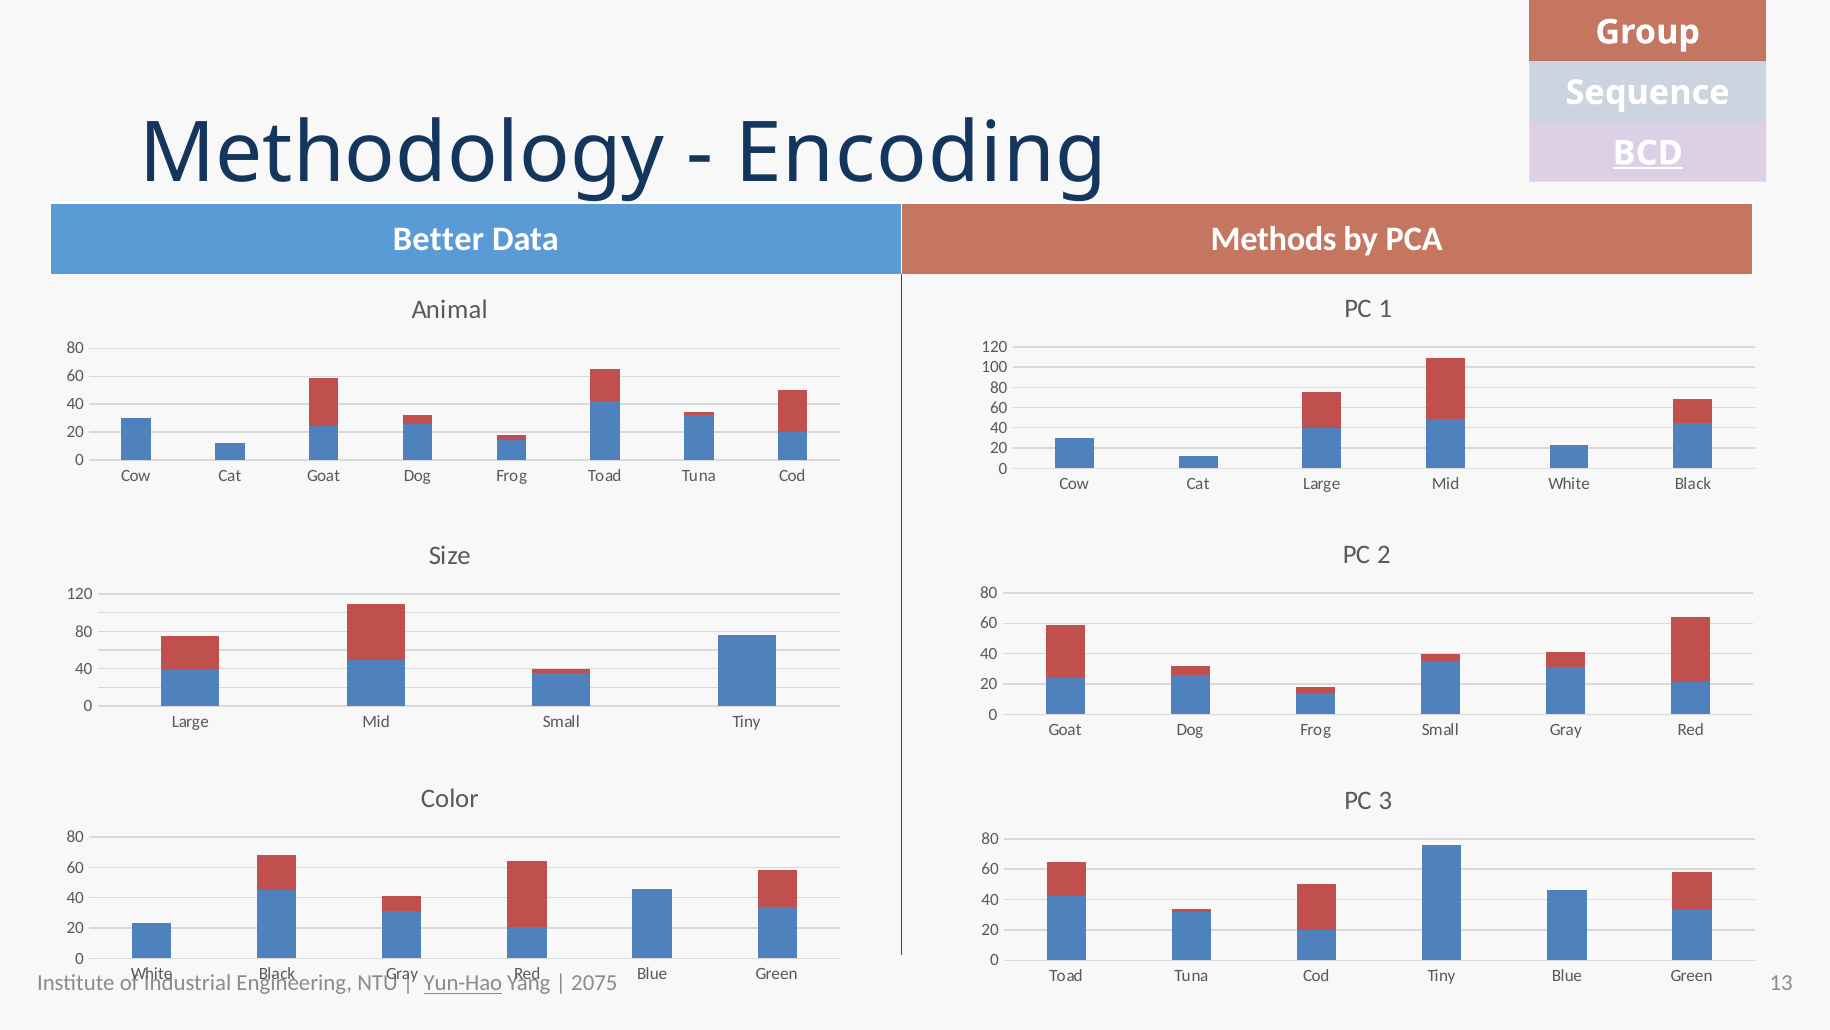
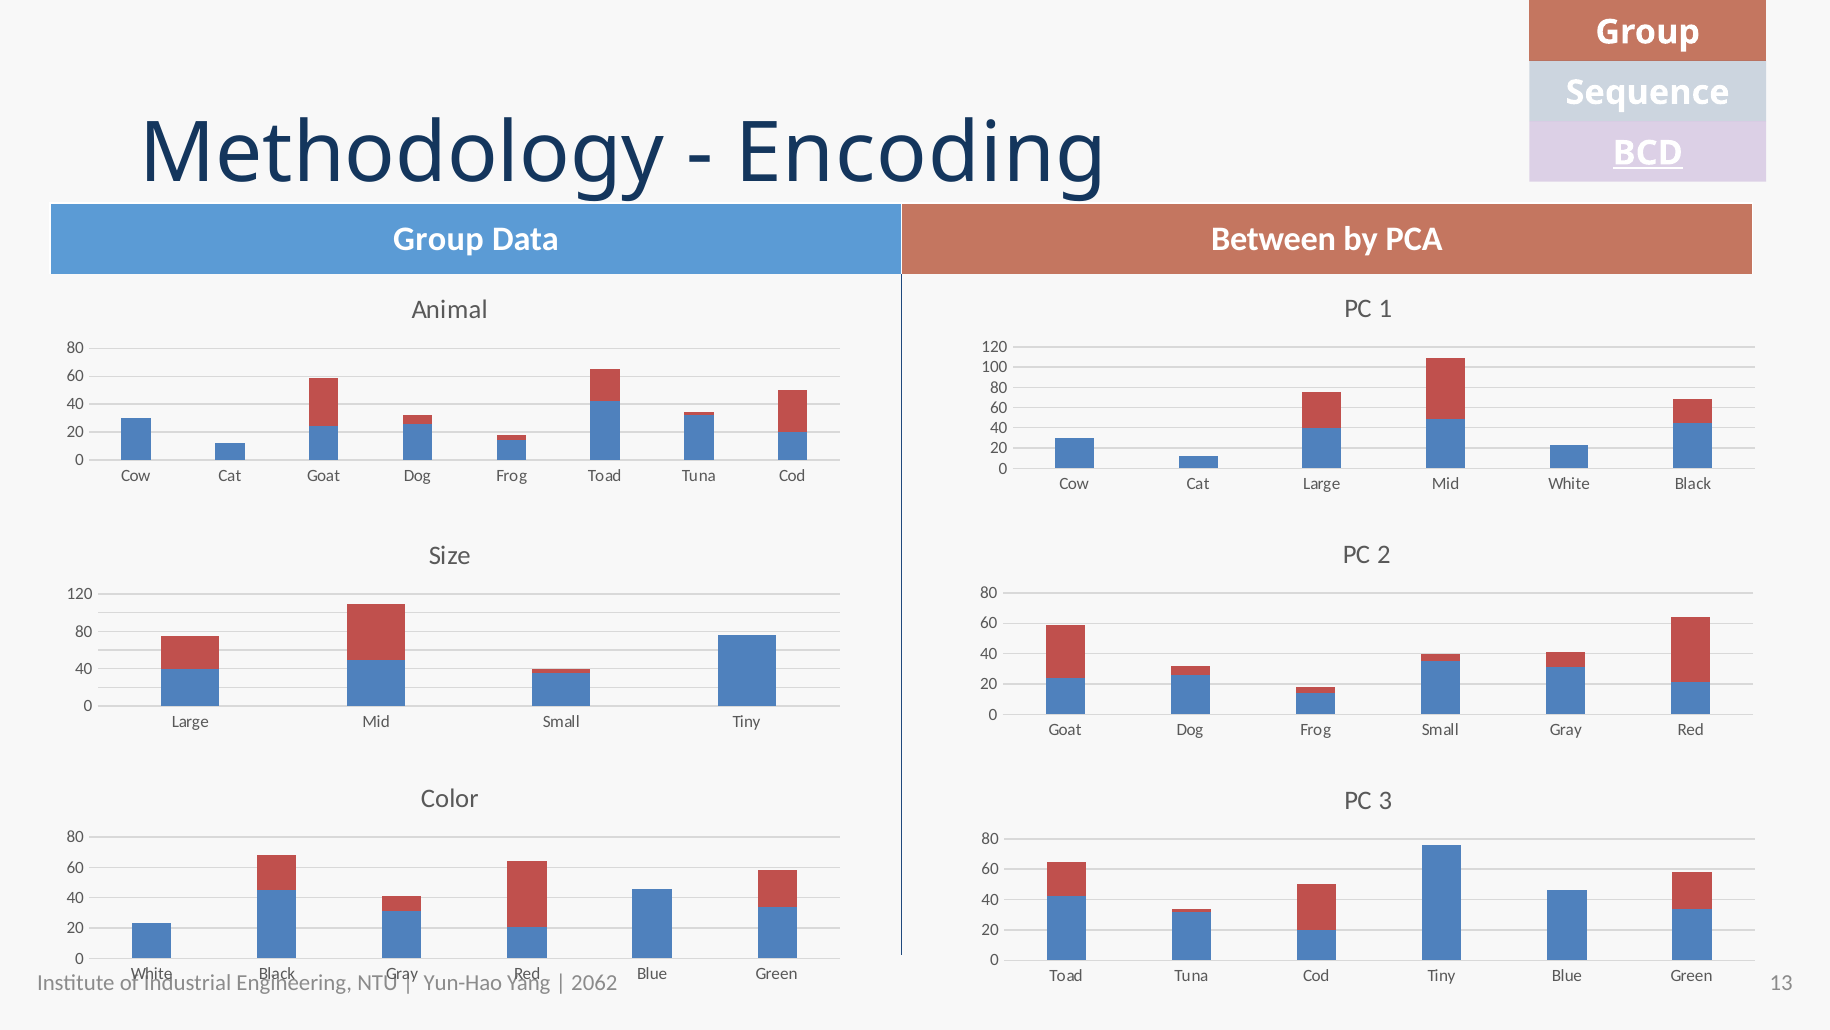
Better at (438, 239): Better -> Group
Methods: Methods -> Between
Yun-Hao underline: present -> none
2075: 2075 -> 2062
